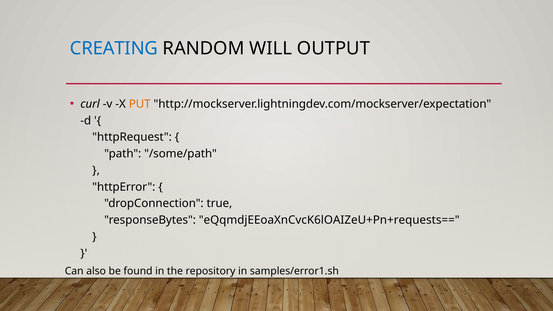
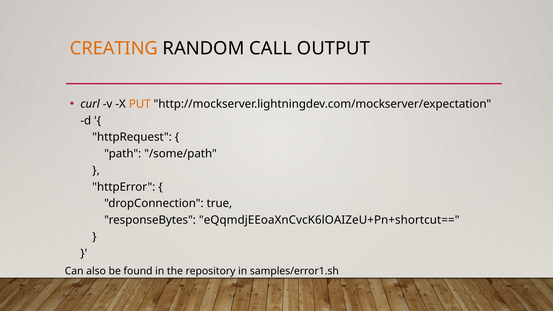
CREATING colour: blue -> orange
WILL: WILL -> CALL
eQqmdjEEoaXnCvcK6lOAIZeU+Pn+requests==: eQqmdjEEoaXnCvcK6lOAIZeU+Pn+requests== -> eQqmdjEEoaXnCvcK6lOAIZeU+Pn+shortcut==
